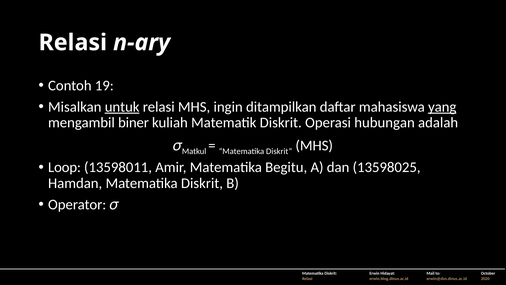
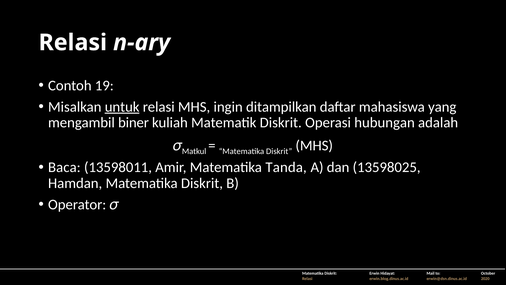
yang underline: present -> none
Loop: Loop -> Baca
Begitu: Begitu -> Tanda
